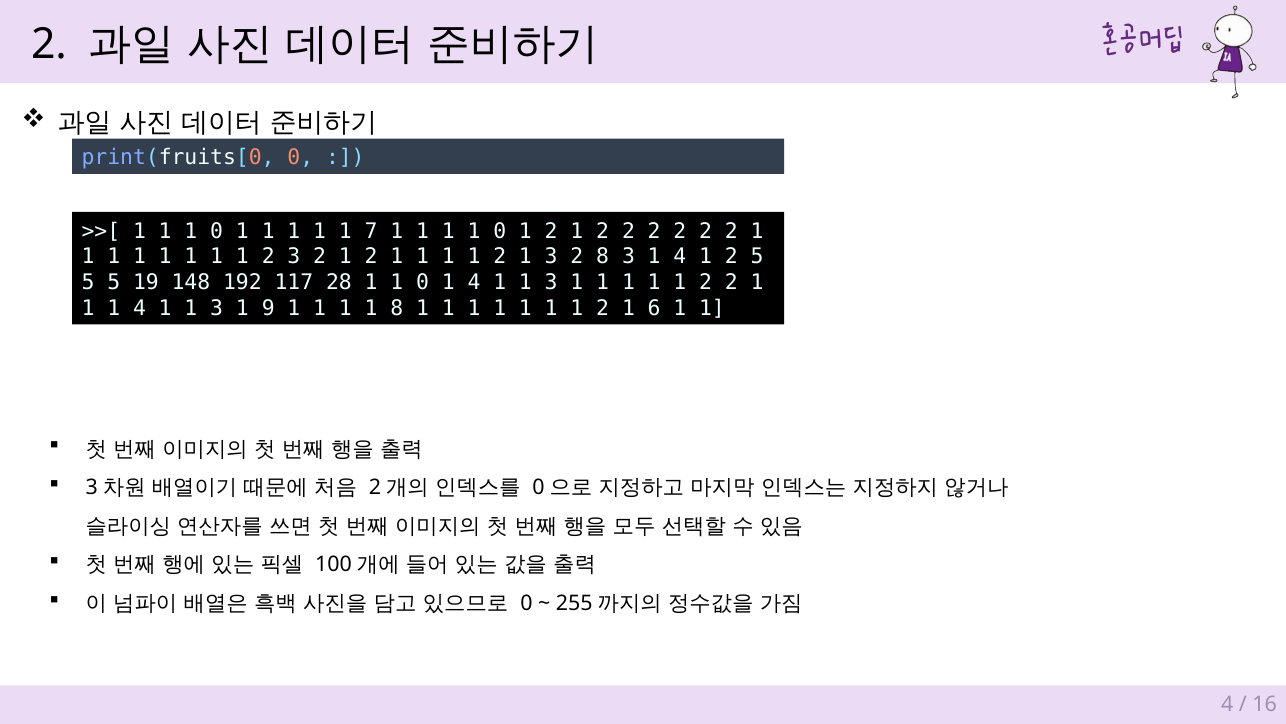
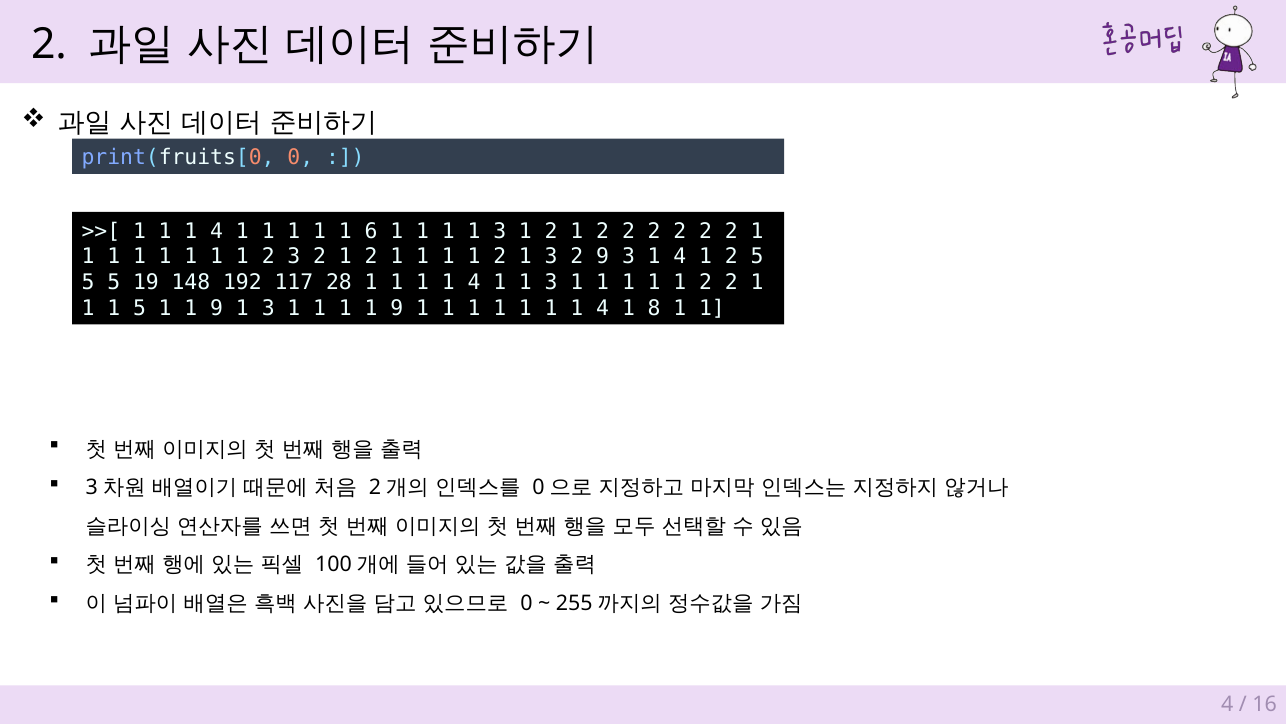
0 at (217, 231): 0 -> 4
7: 7 -> 6
0 at (500, 231): 0 -> 3
2 8: 8 -> 9
28 1 1 0: 0 -> 1
1 1 4: 4 -> 5
3 at (217, 308): 3 -> 9
9 at (268, 308): 9 -> 3
1 1 1 8: 8 -> 9
2 at (603, 308): 2 -> 4
6: 6 -> 8
